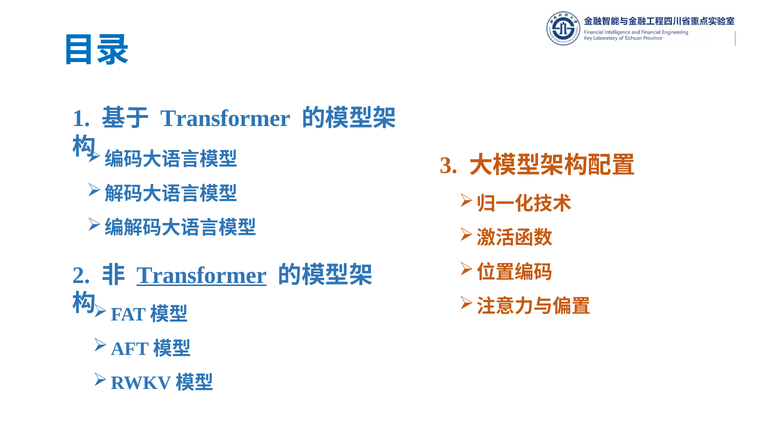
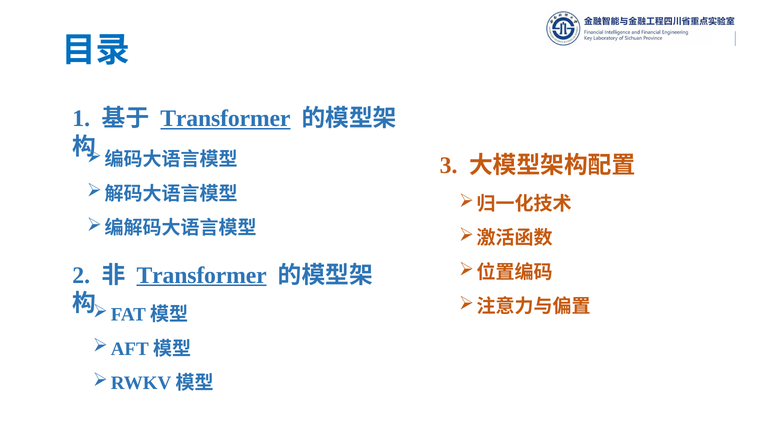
Transformer at (225, 119) underline: none -> present
